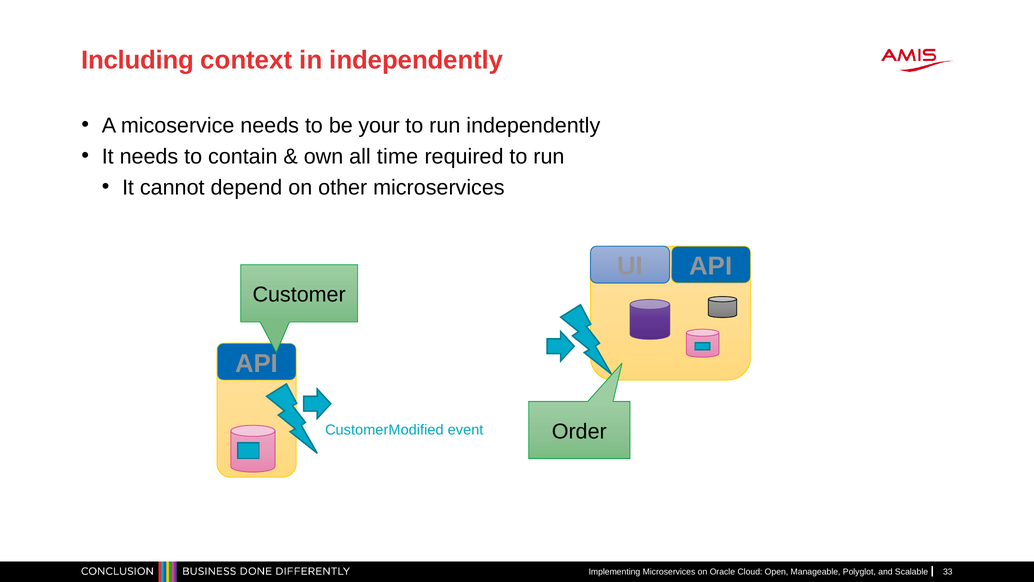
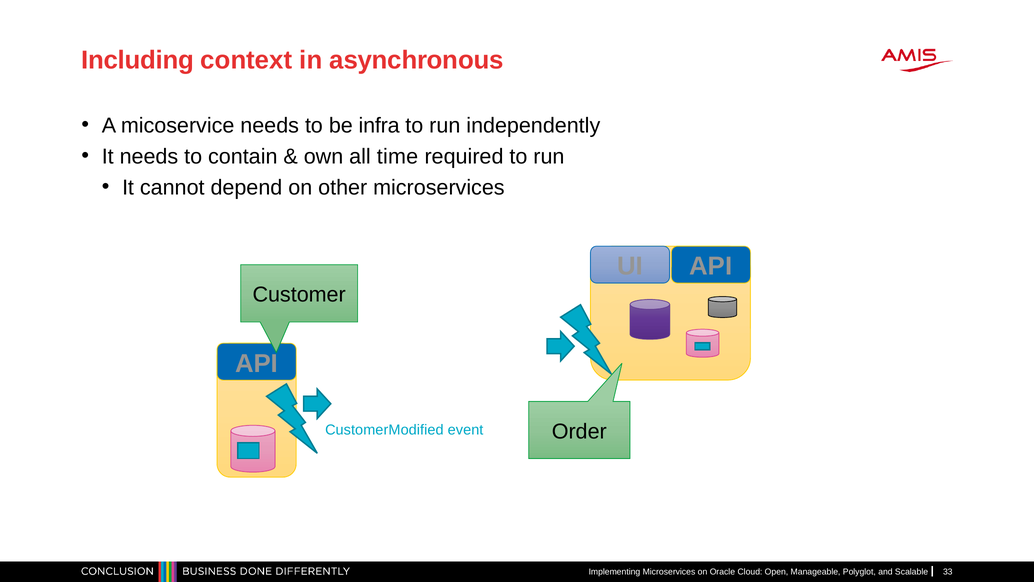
in independently: independently -> asynchronous
your: your -> infra
